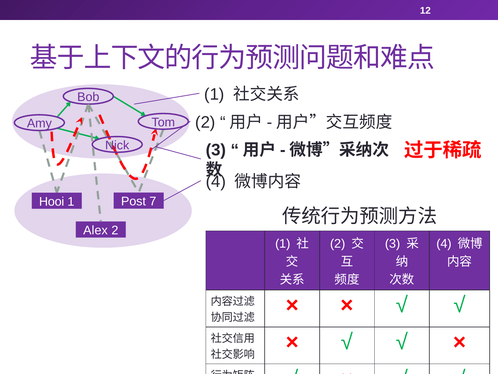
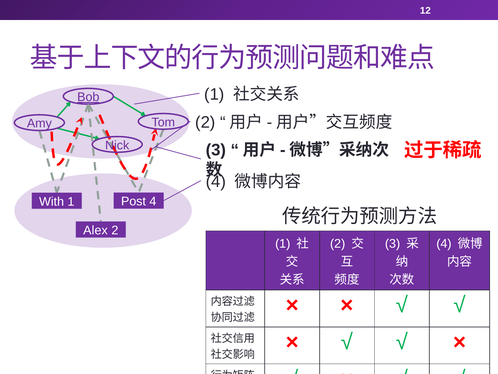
Bob underline: none -> present
Post 7: 7 -> 4
Hooi: Hooi -> With
